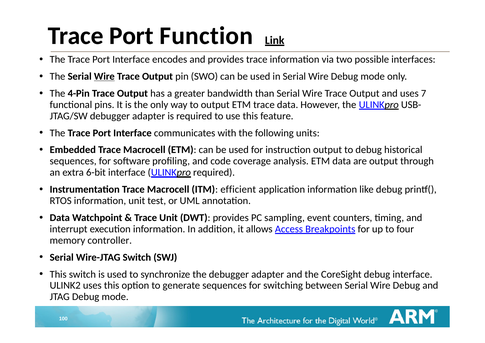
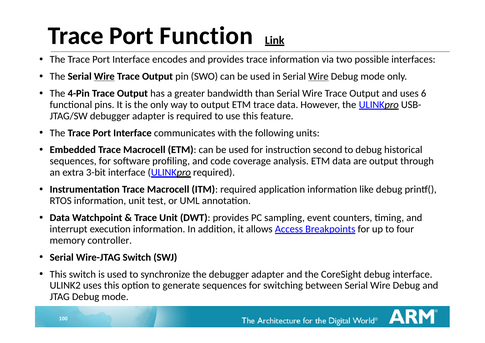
Wire at (318, 76) underline: none -> present
7: 7 -> 6
instruction output: output -> second
6-bit: 6-bit -> 3-bit
ITM efficient: efficient -> required
